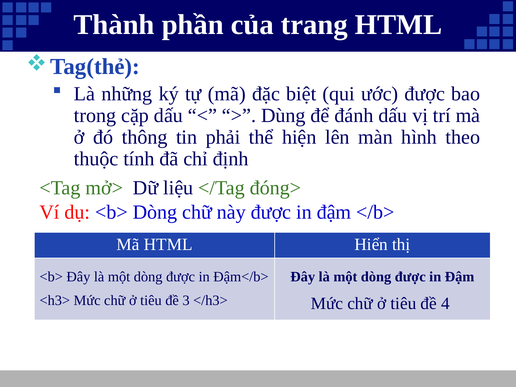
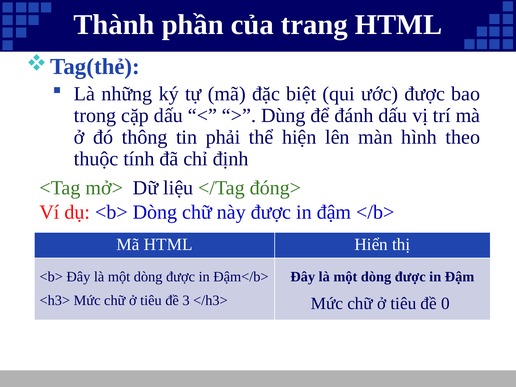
4: 4 -> 0
